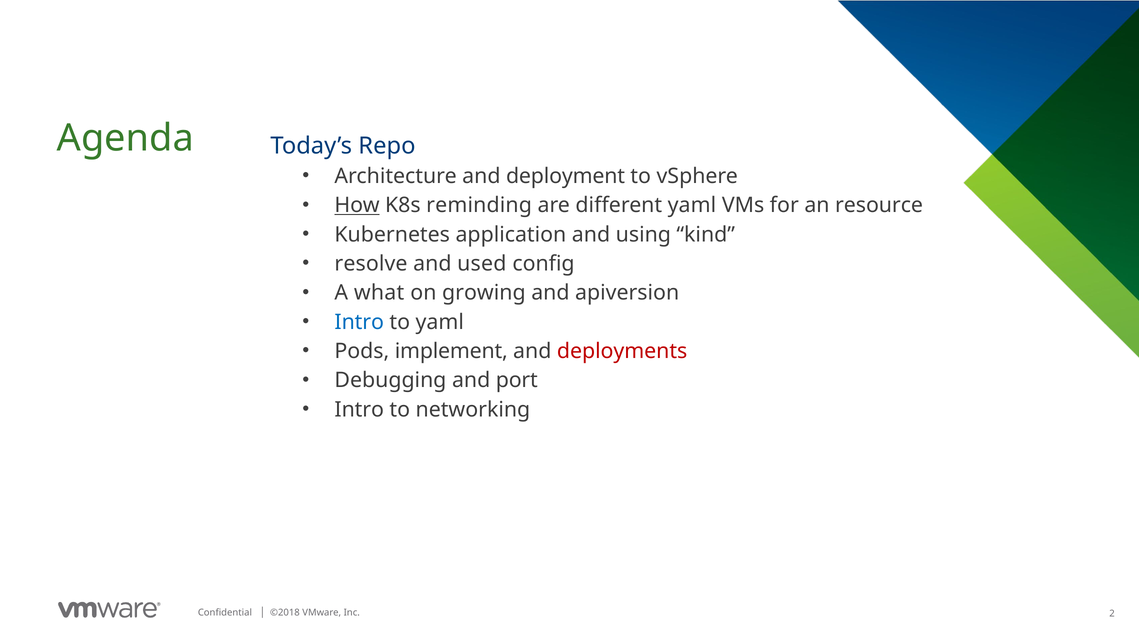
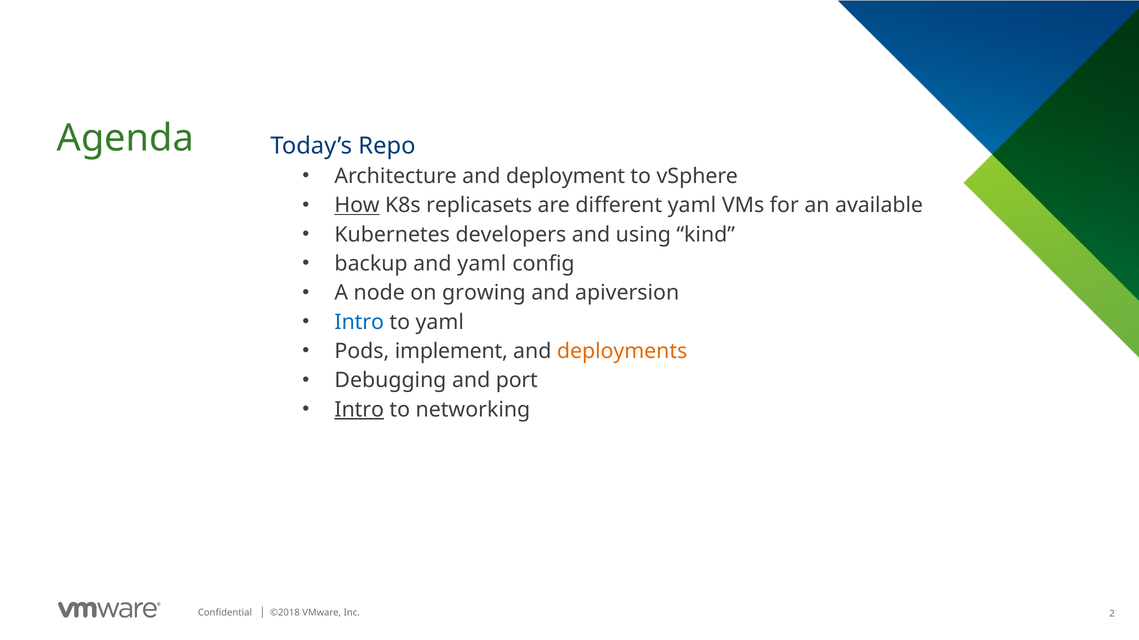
reminding: reminding -> replicasets
resource: resource -> available
application: application -> developers
resolve: resolve -> backup
and used: used -> yaml
what: what -> node
deployments colour: red -> orange
Intro at (359, 410) underline: none -> present
